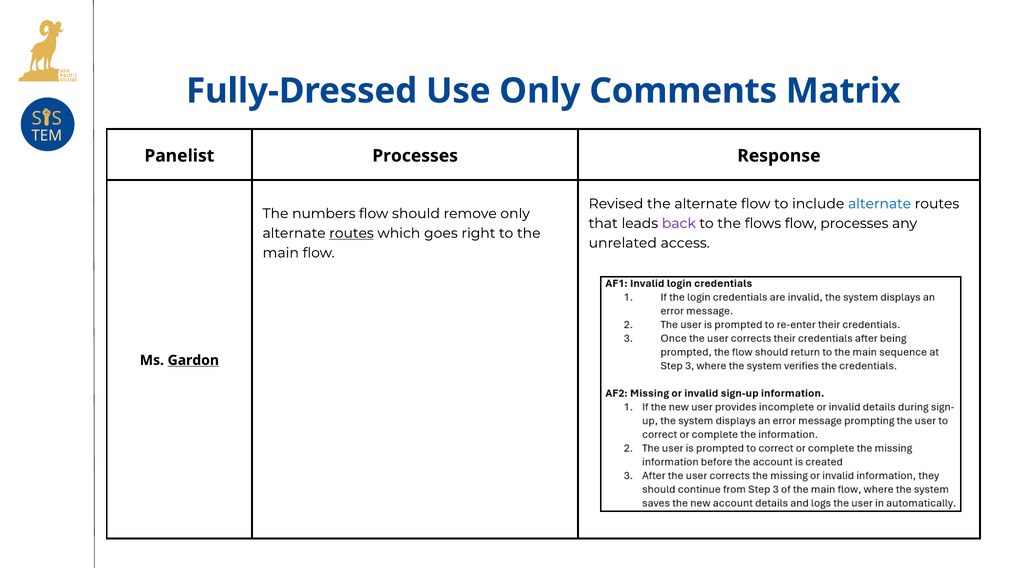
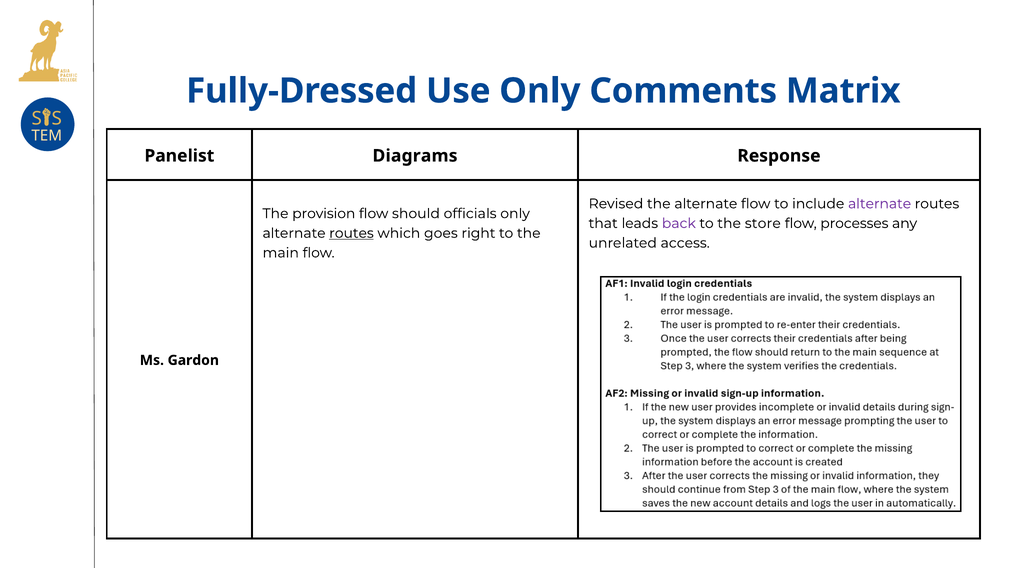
Panelist Processes: Processes -> Diagrams
alternate at (880, 204) colour: blue -> purple
numbers: numbers -> provision
remove: remove -> officials
flows: flows -> store
Gardon underline: present -> none
